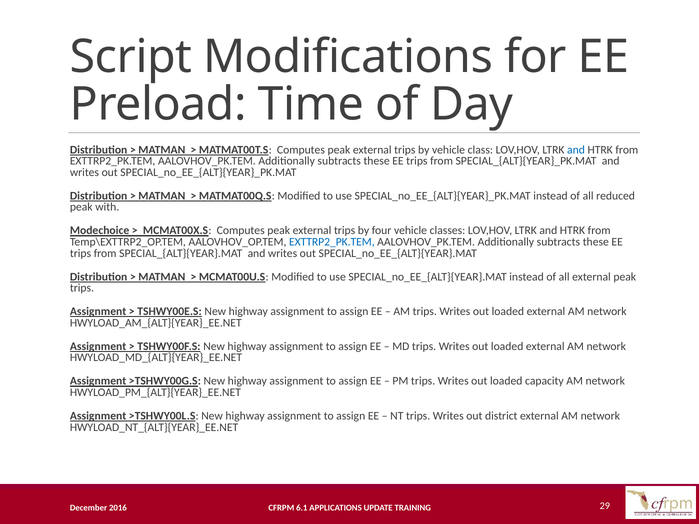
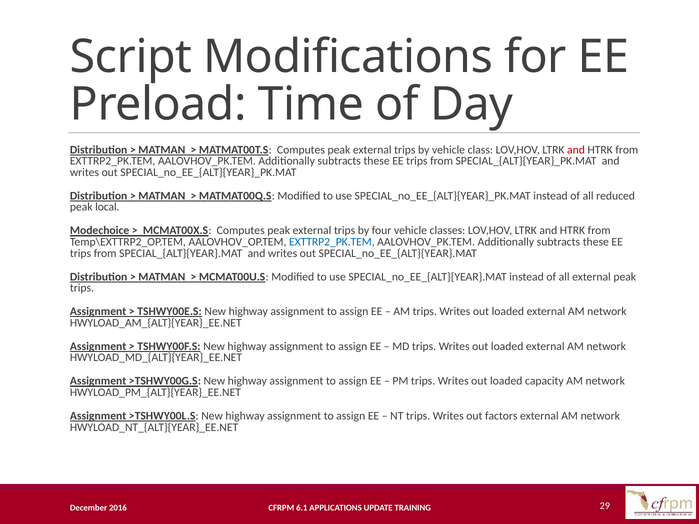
and at (576, 150) colour: blue -> red
with: with -> local
district: district -> factors
